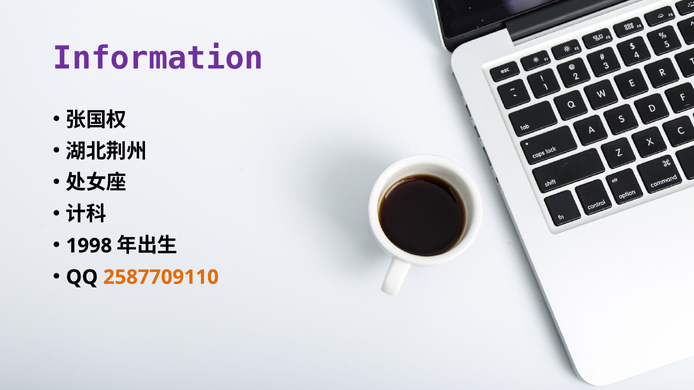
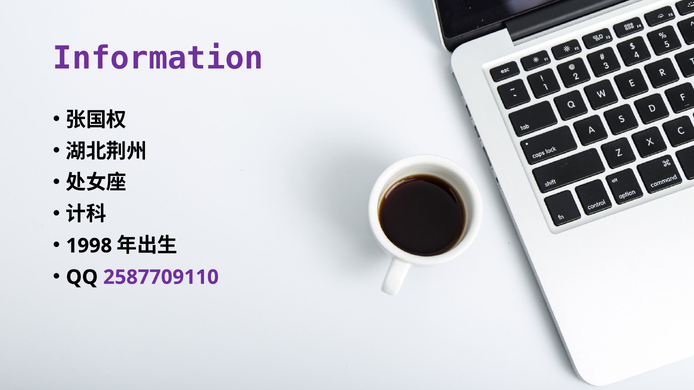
2587709110 colour: orange -> purple
